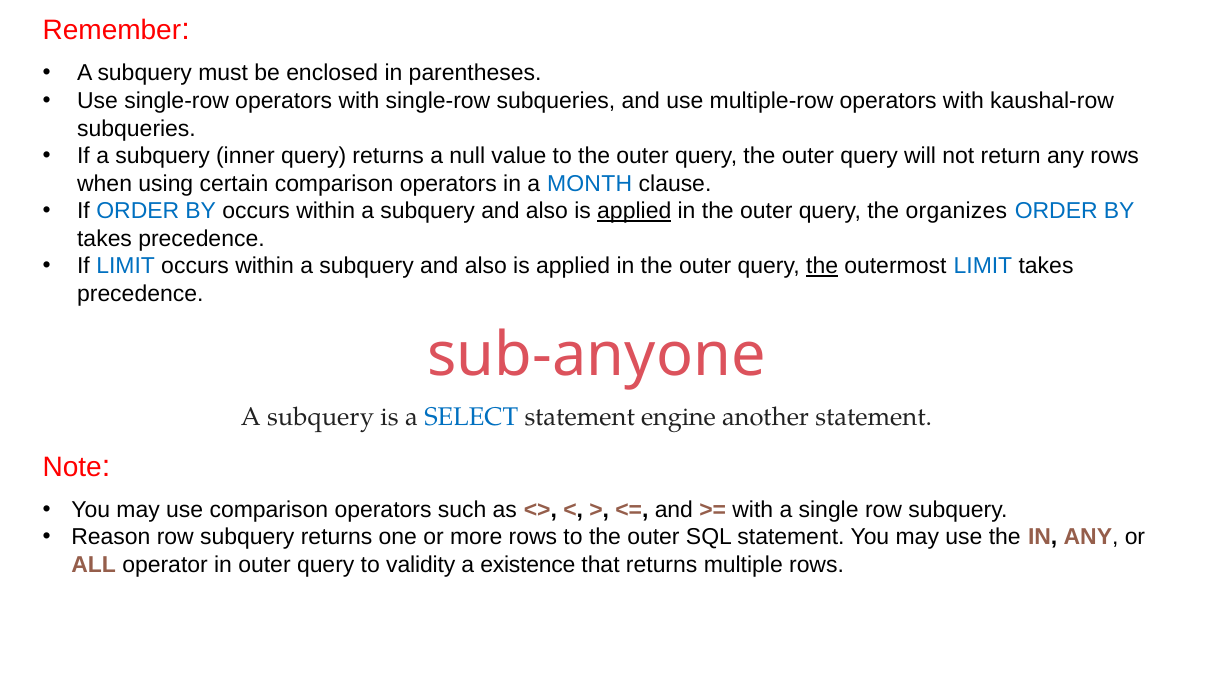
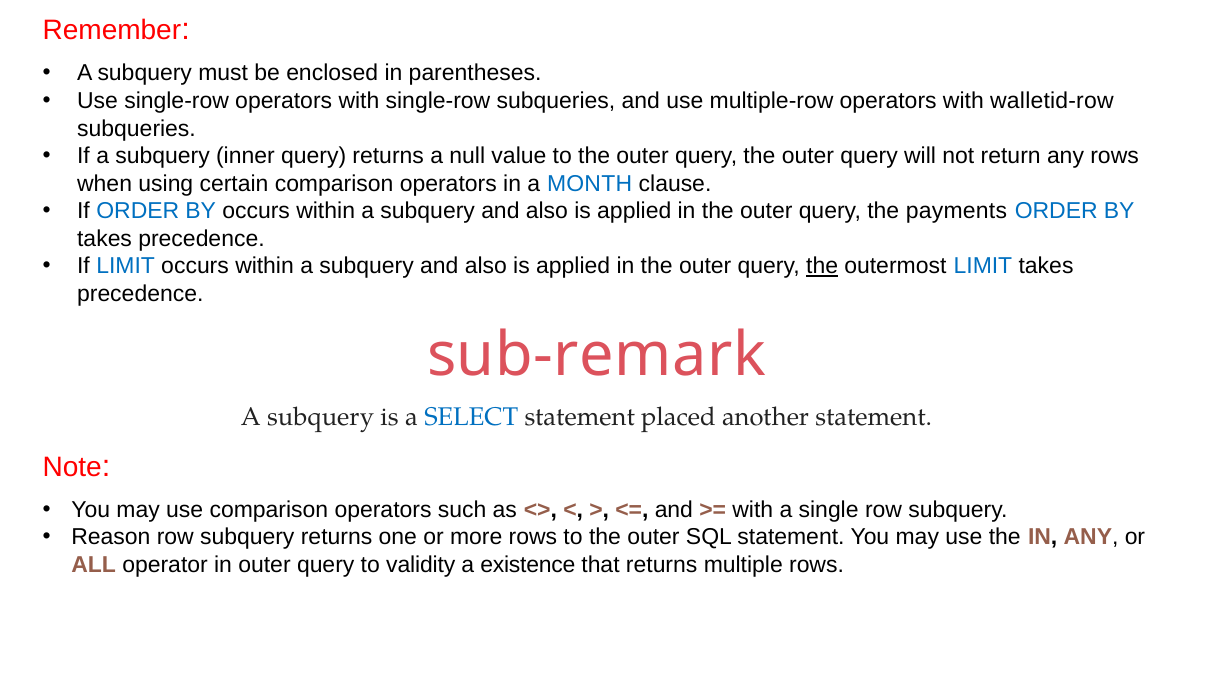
kaushal-row: kaushal-row -> walletid-row
applied at (634, 211) underline: present -> none
organizes: organizes -> payments
sub-anyone: sub-anyone -> sub-remark
engine: engine -> placed
